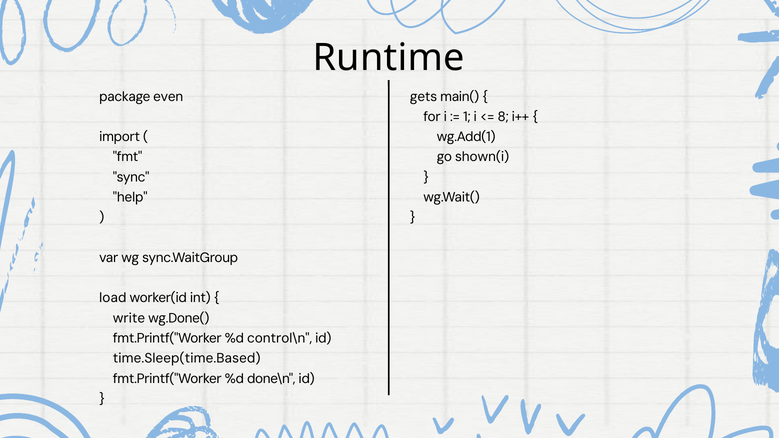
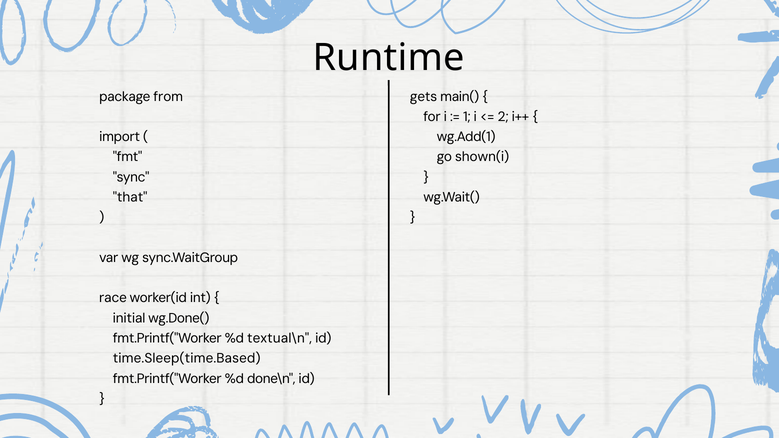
even: even -> from
8: 8 -> 2
help: help -> that
load: load -> race
write: write -> initial
control\n: control\n -> textual\n
